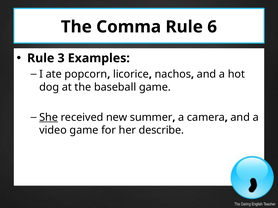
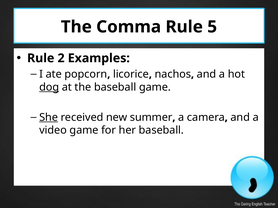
6: 6 -> 5
3: 3 -> 2
dog underline: none -> present
her describe: describe -> baseball
